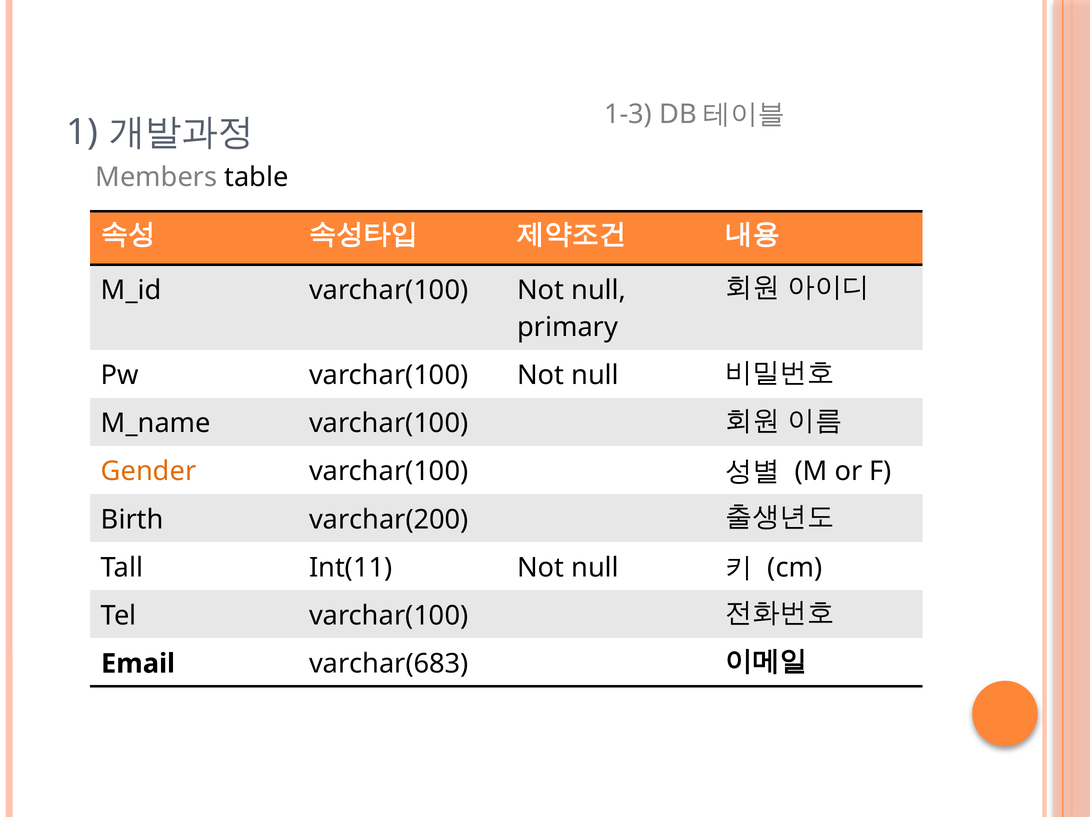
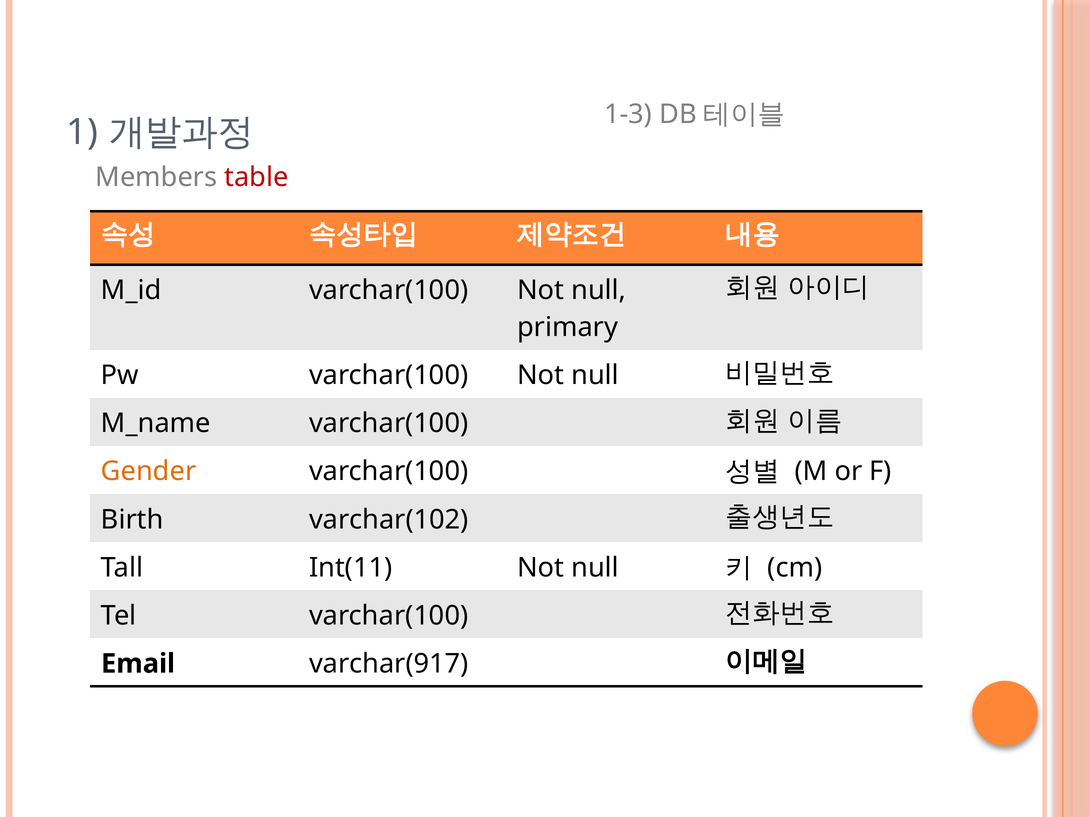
table colour: black -> red
varchar(200: varchar(200 -> varchar(102
varchar(683: varchar(683 -> varchar(917
